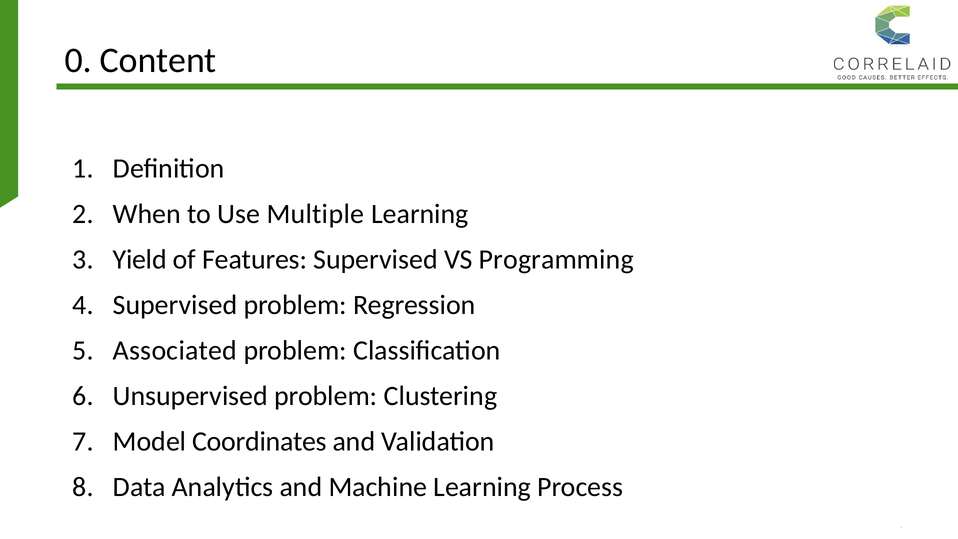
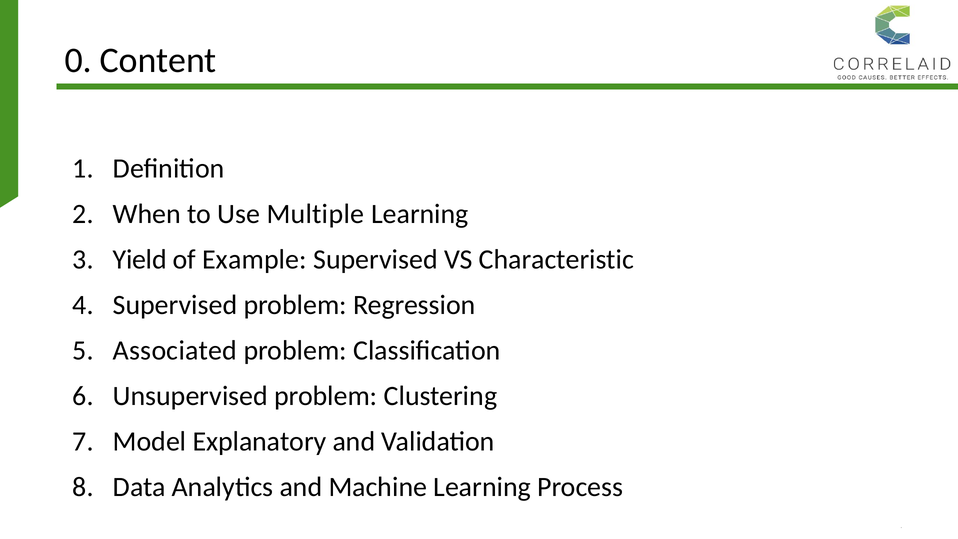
Features: Features -> Example
Programming: Programming -> Characteristic
Coordinates: Coordinates -> Explanatory
